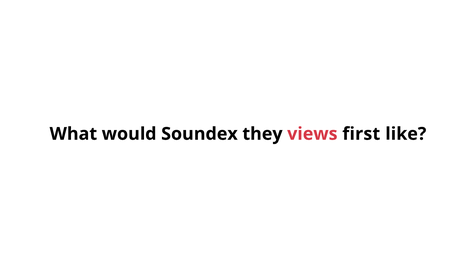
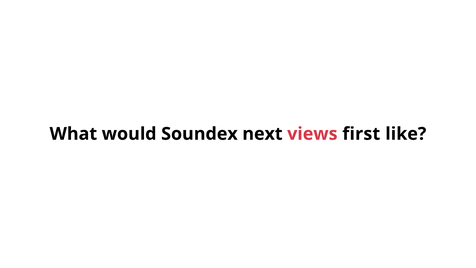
they: they -> next
